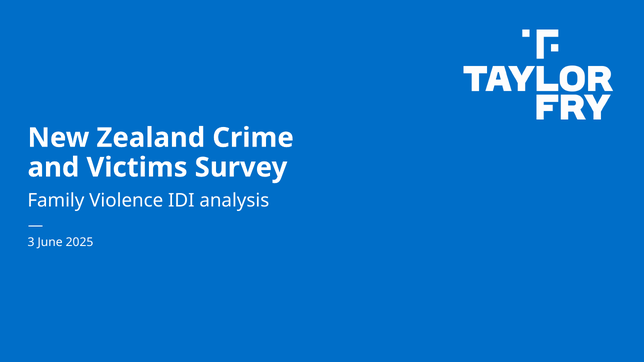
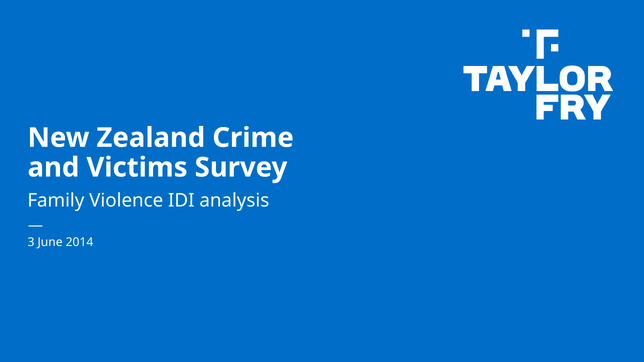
2025: 2025 -> 2014
